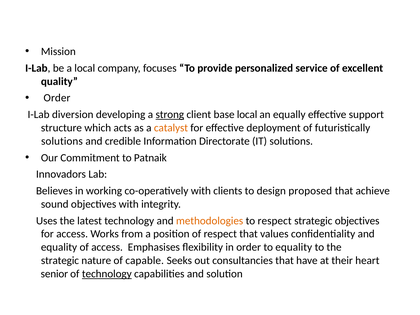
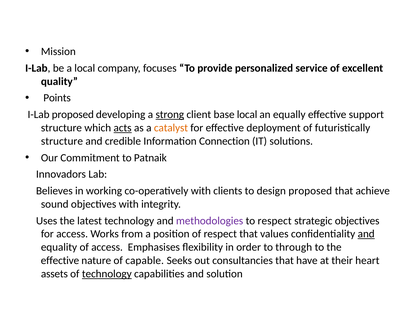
Order at (57, 98): Order -> Points
I-Lab diversion: diversion -> proposed
acts underline: none -> present
solutions at (62, 141): solutions -> structure
Directorate: Directorate -> Connection
methodologies colour: orange -> purple
and at (366, 234) underline: none -> present
to equality: equality -> through
strategic at (60, 261): strategic -> effective
senior: senior -> assets
